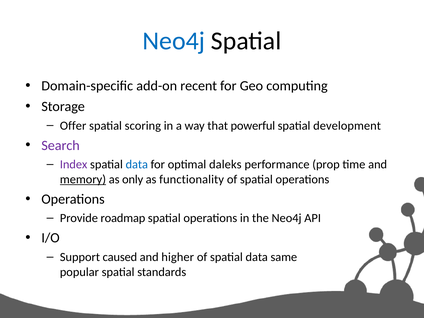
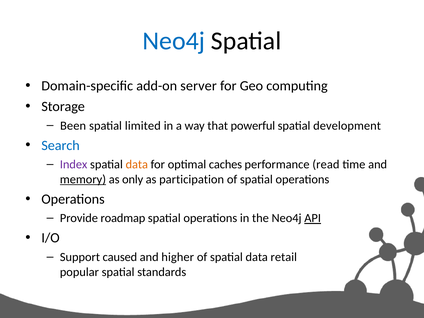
recent: recent -> server
Offer: Offer -> Been
scoring: scoring -> limited
Search colour: purple -> blue
data at (137, 164) colour: blue -> orange
daleks: daleks -> caches
prop: prop -> read
functionality: functionality -> participation
API underline: none -> present
same: same -> retail
